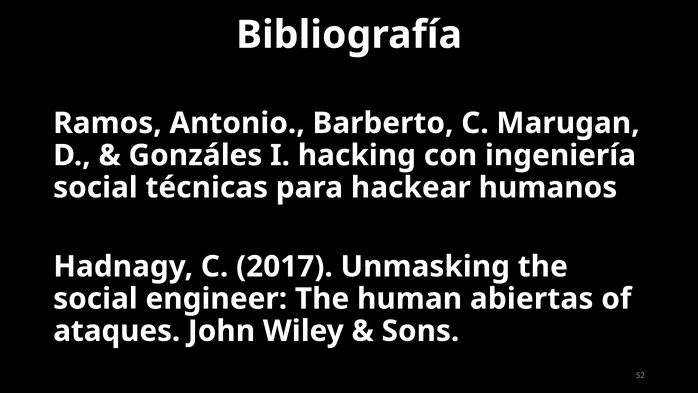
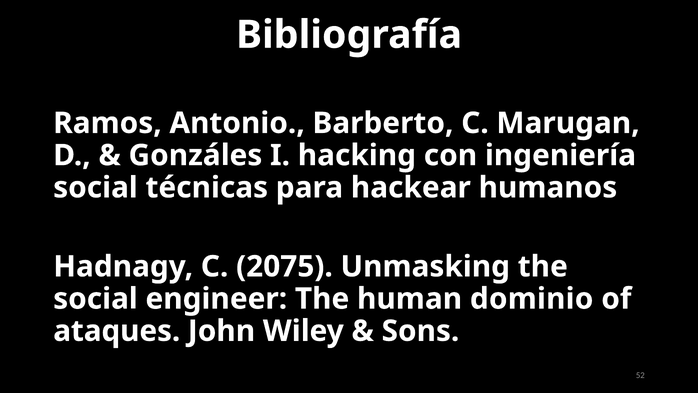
2017: 2017 -> 2075
abiertas: abiertas -> dominio
